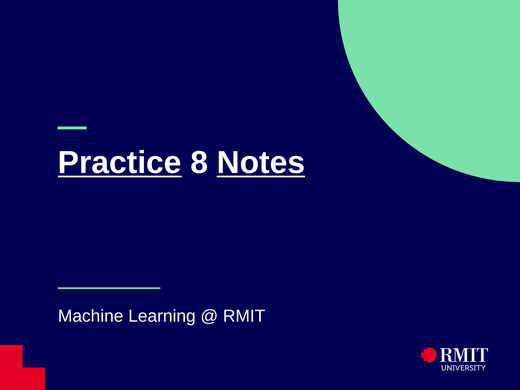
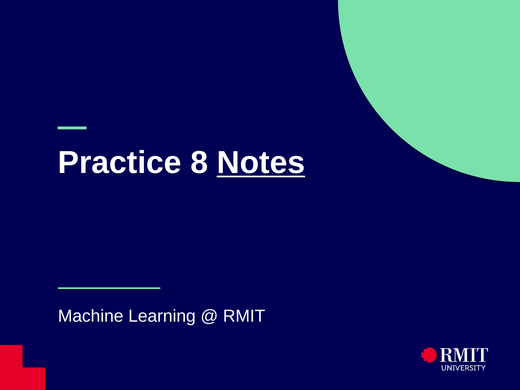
Practice underline: present -> none
